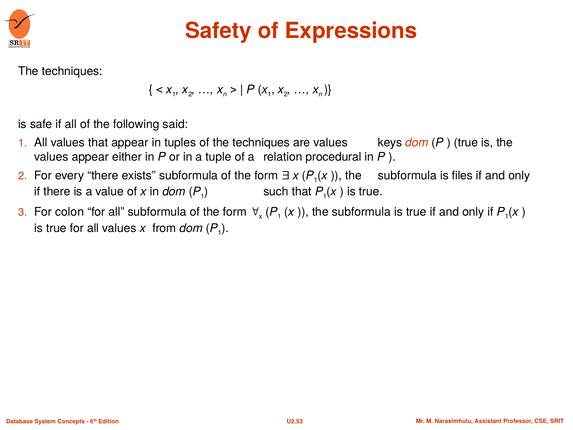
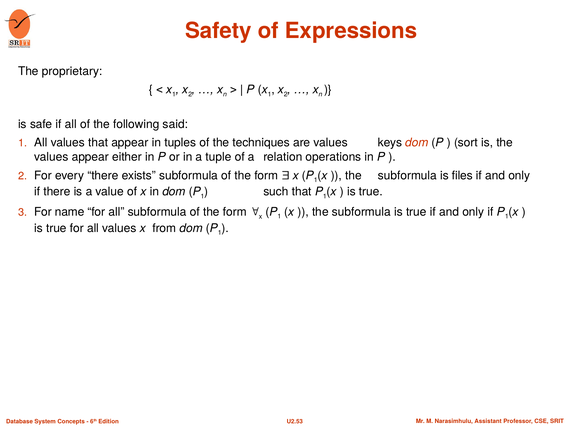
techniques at (72, 71): techniques -> proprietary
true at (466, 143): true -> sort
procedural: procedural -> operations
colon: colon -> name
